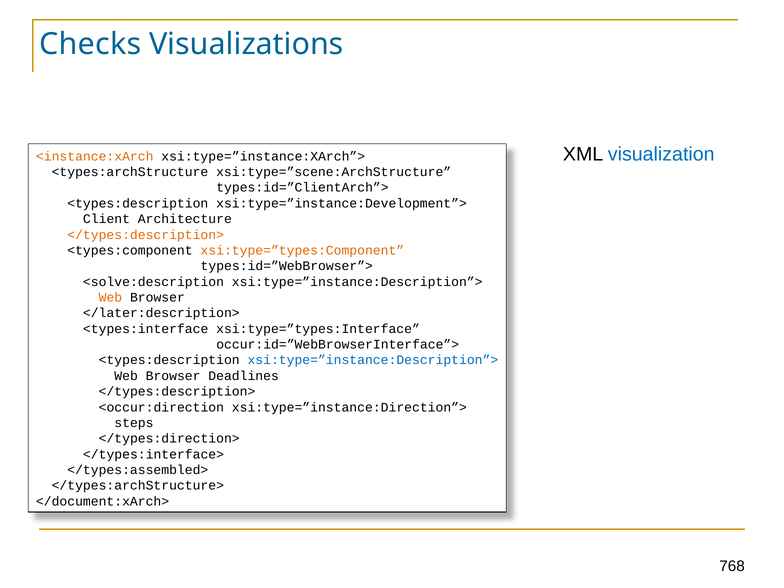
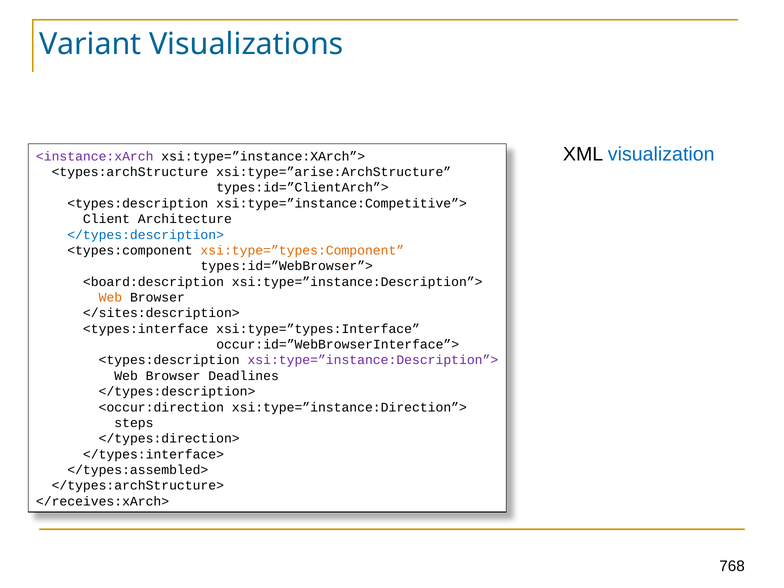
Checks: Checks -> Variant
<instance:xArch colour: orange -> purple
xsi:type=”scene:ArchStructure: xsi:type=”scene:ArchStructure -> xsi:type=”arise:ArchStructure
xsi:type=”instance:Development”>: xsi:type=”instance:Development”> -> xsi:type=”instance:Competitive”>
</types:description> at (146, 235) colour: orange -> blue
<solve:description: <solve:description -> <board:description
</later:description>: </later:description> -> </sites:description>
xsi:type=”instance:Description”> at (373, 360) colour: blue -> purple
</document:xArch>: </document:xArch> -> </receives:xArch>
